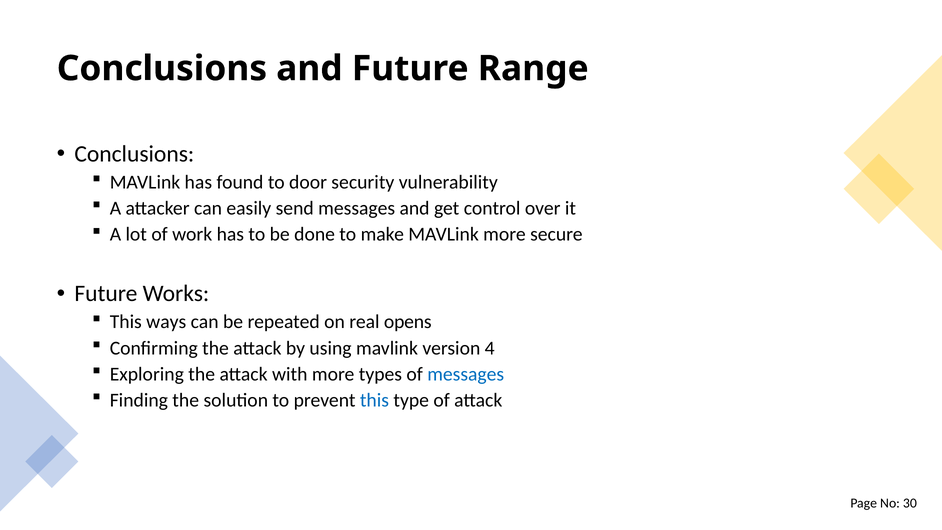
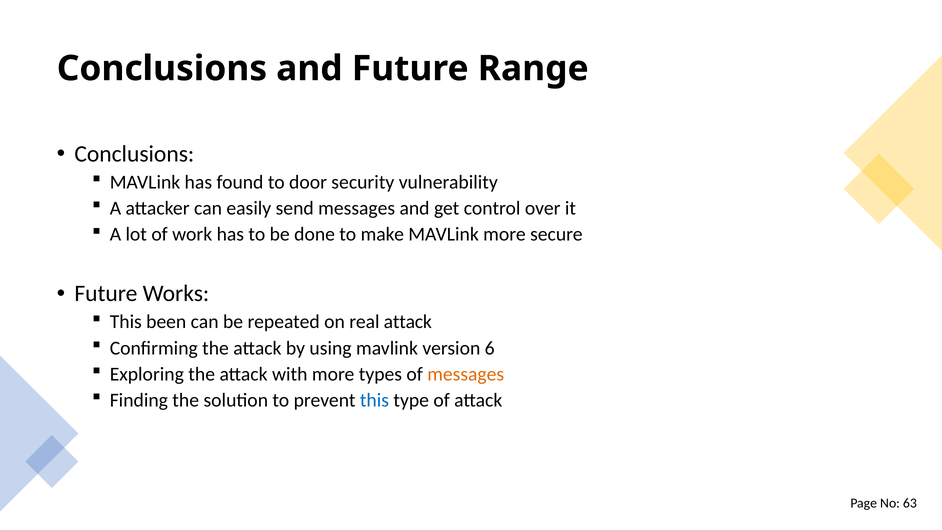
ways: ways -> been
real opens: opens -> attack
4: 4 -> 6
messages at (466, 374) colour: blue -> orange
30: 30 -> 63
